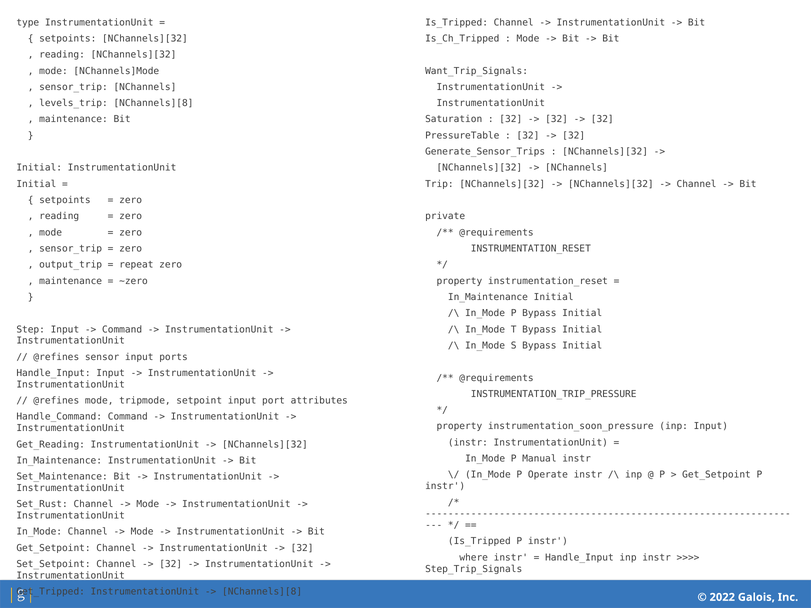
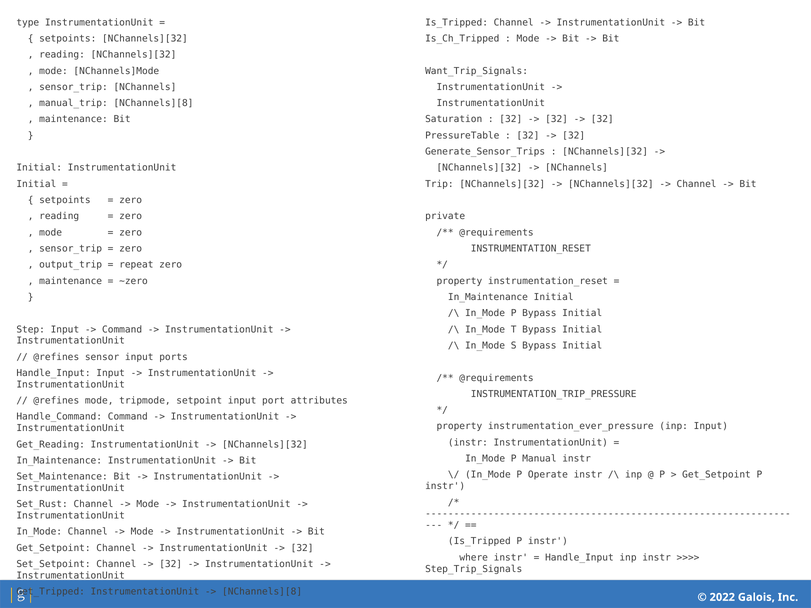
levels_trip: levels_trip -> manual_trip
instrumentation_soon_pressure: instrumentation_soon_pressure -> instrumentation_ever_pressure
